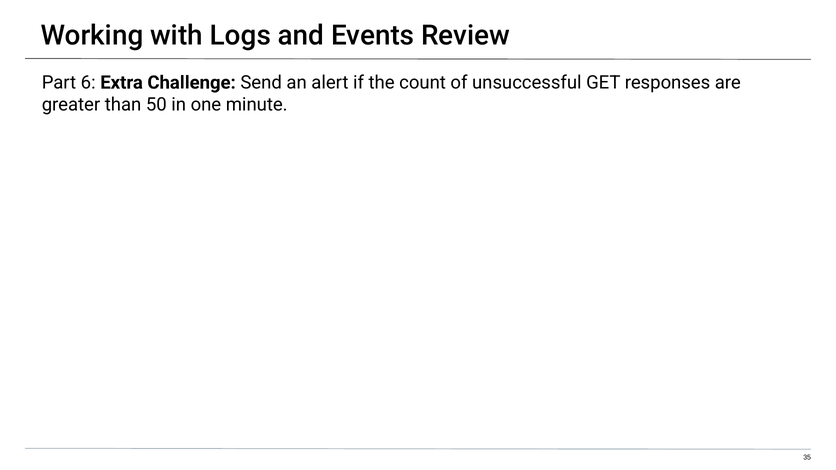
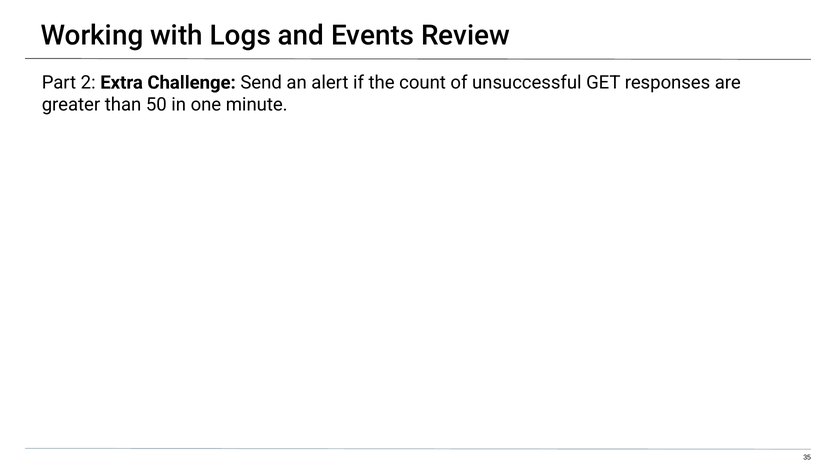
6: 6 -> 2
